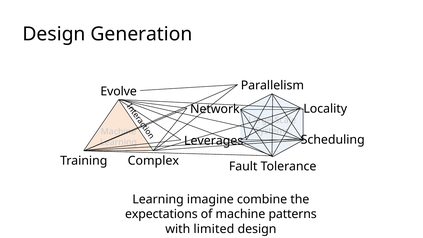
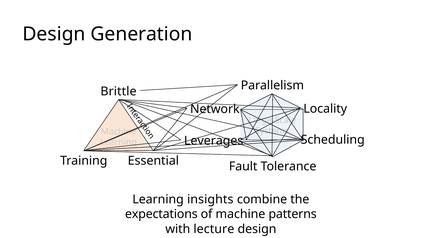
Evolve: Evolve -> Brittle
Complex: Complex -> Essential
imagine: imagine -> insights
limited: limited -> lecture
